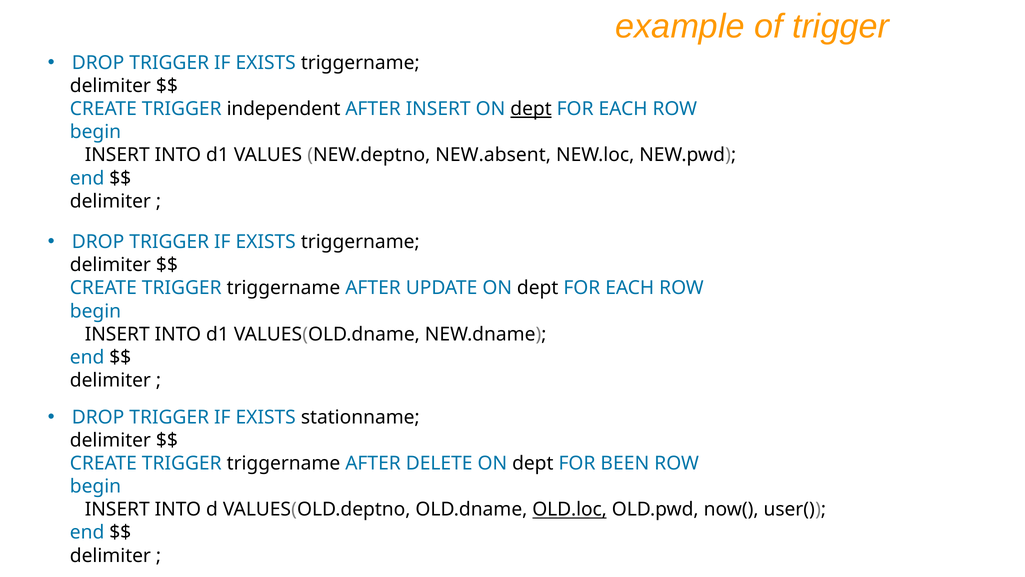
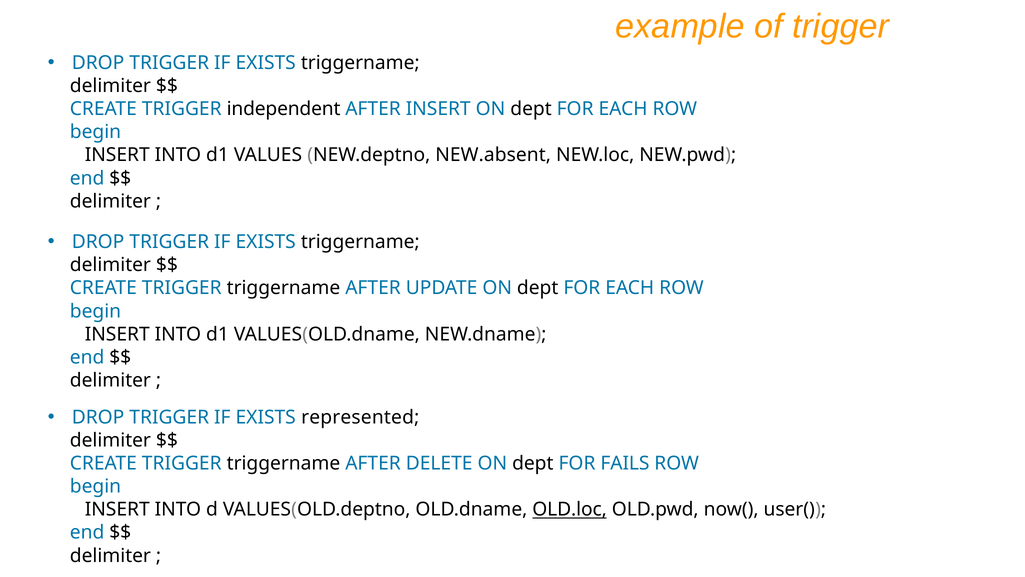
dept at (531, 109) underline: present -> none
stationname: stationname -> represented
BEEN: BEEN -> FAILS
